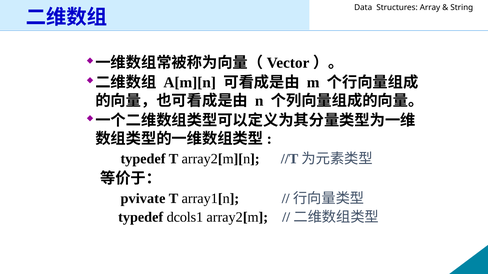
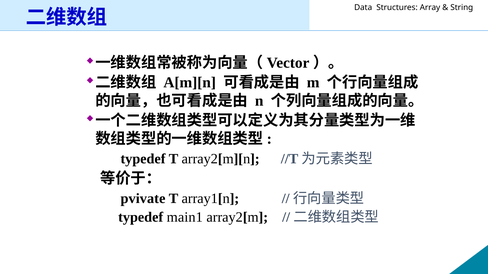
dcols1: dcols1 -> main1
